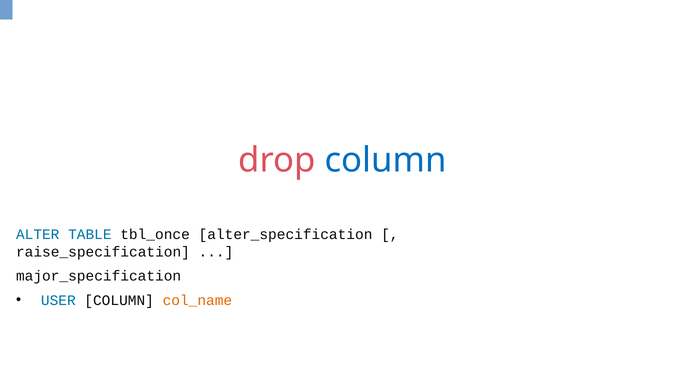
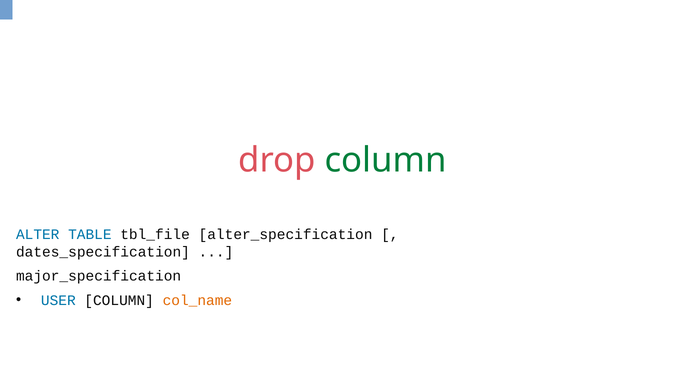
column at (386, 160) colour: blue -> green
tbl_once: tbl_once -> tbl_file
raise_specification: raise_specification -> dates_specification
